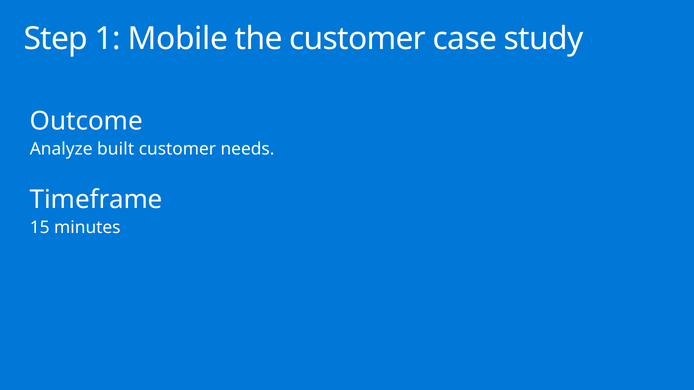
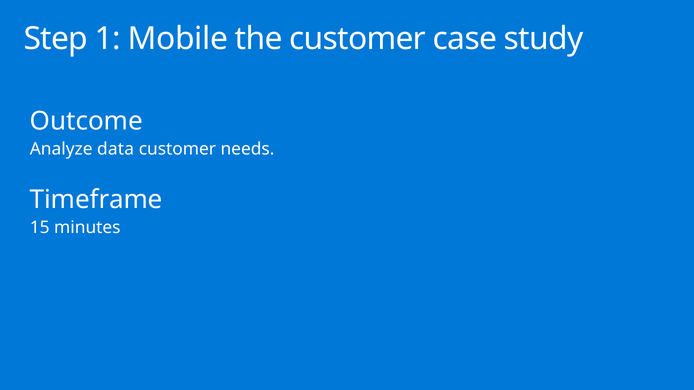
built: built -> data
